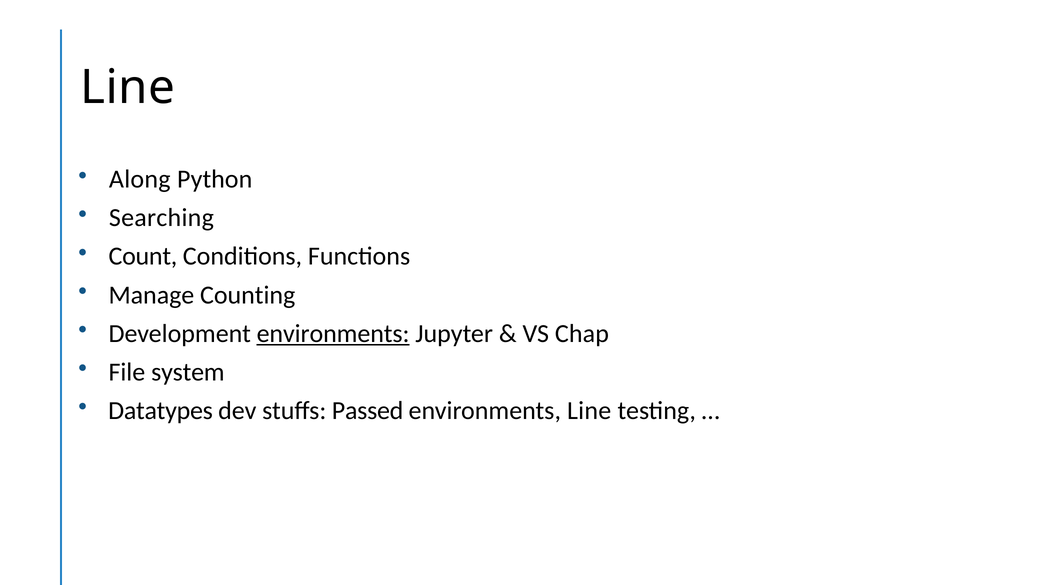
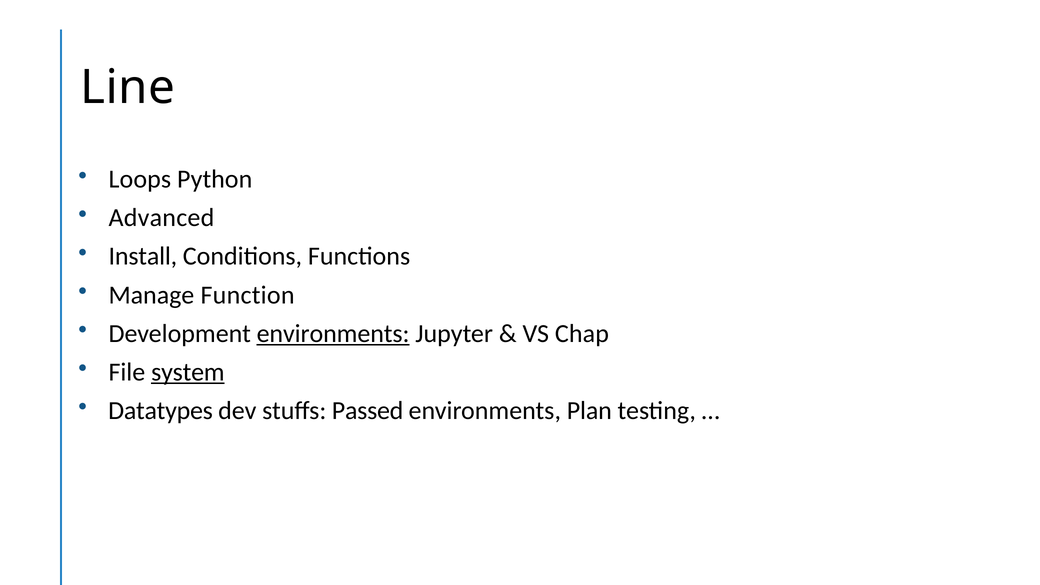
Along: Along -> Loops
Searching: Searching -> Advanced
Count: Count -> Install
Counting: Counting -> Function
system underline: none -> present
environments Line: Line -> Plan
